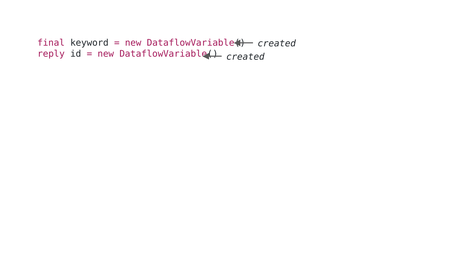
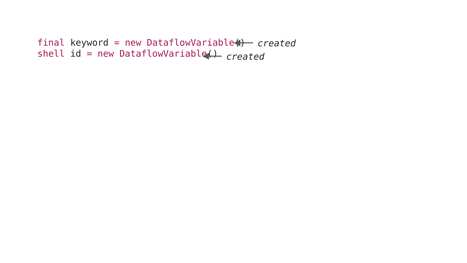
reply: reply -> shell
